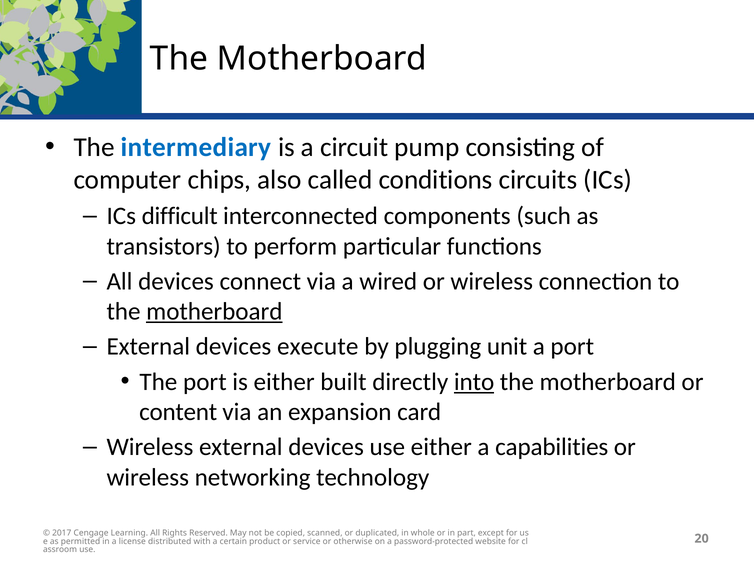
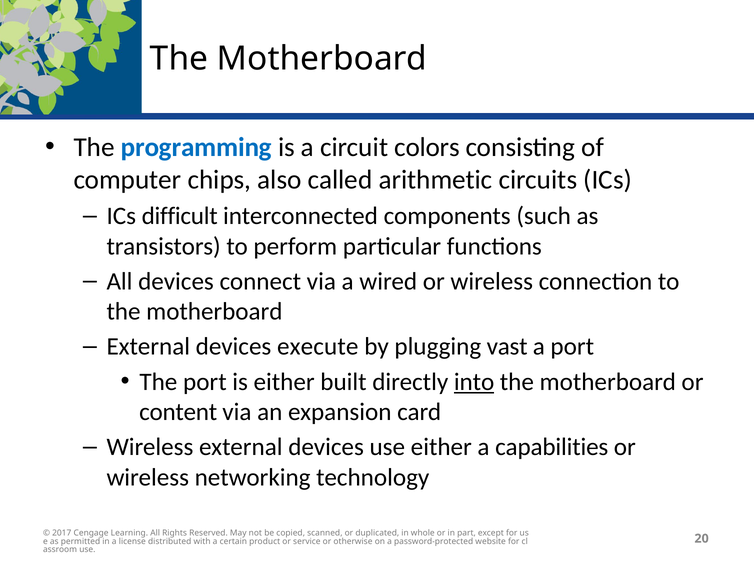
intermediary: intermediary -> programming
pump: pump -> colors
conditions: conditions -> arithmetic
motherboard at (214, 312) underline: present -> none
unit: unit -> vast
